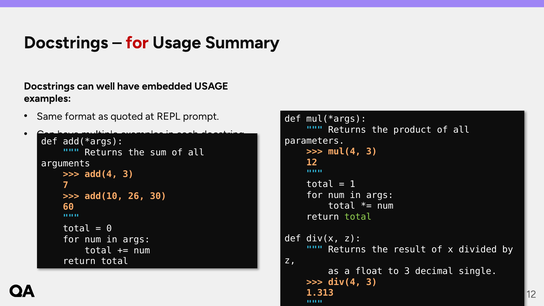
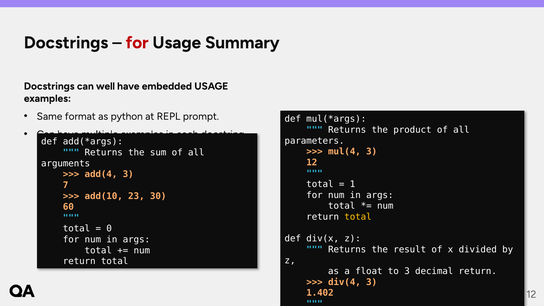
quoted: quoted -> python
26: 26 -> 23
total at (358, 217) colour: light green -> yellow
decimal single: single -> return
1.313: 1.313 -> 1.402
